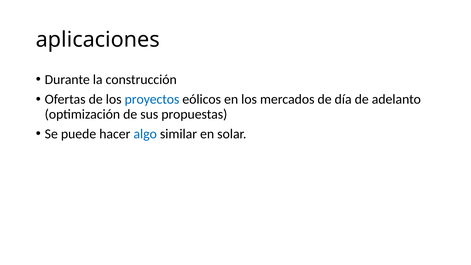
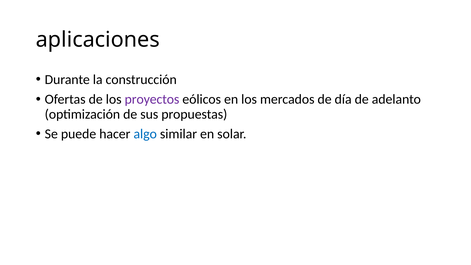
proyectos colour: blue -> purple
